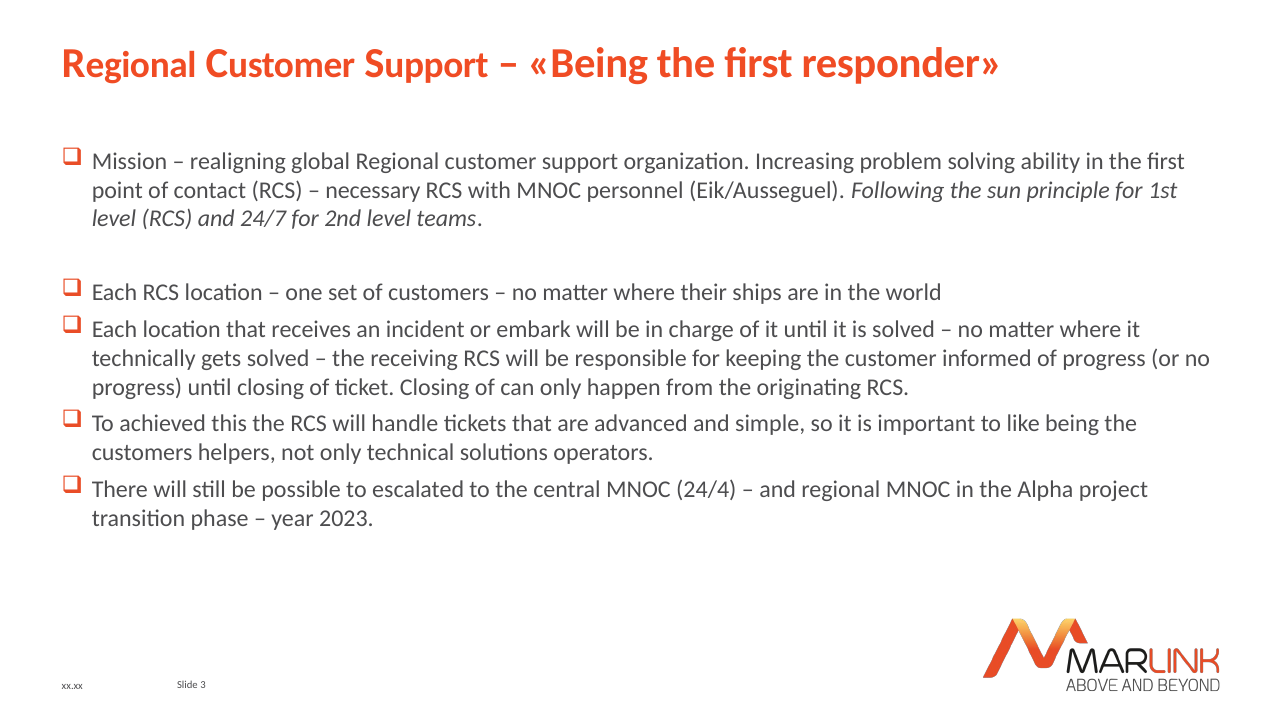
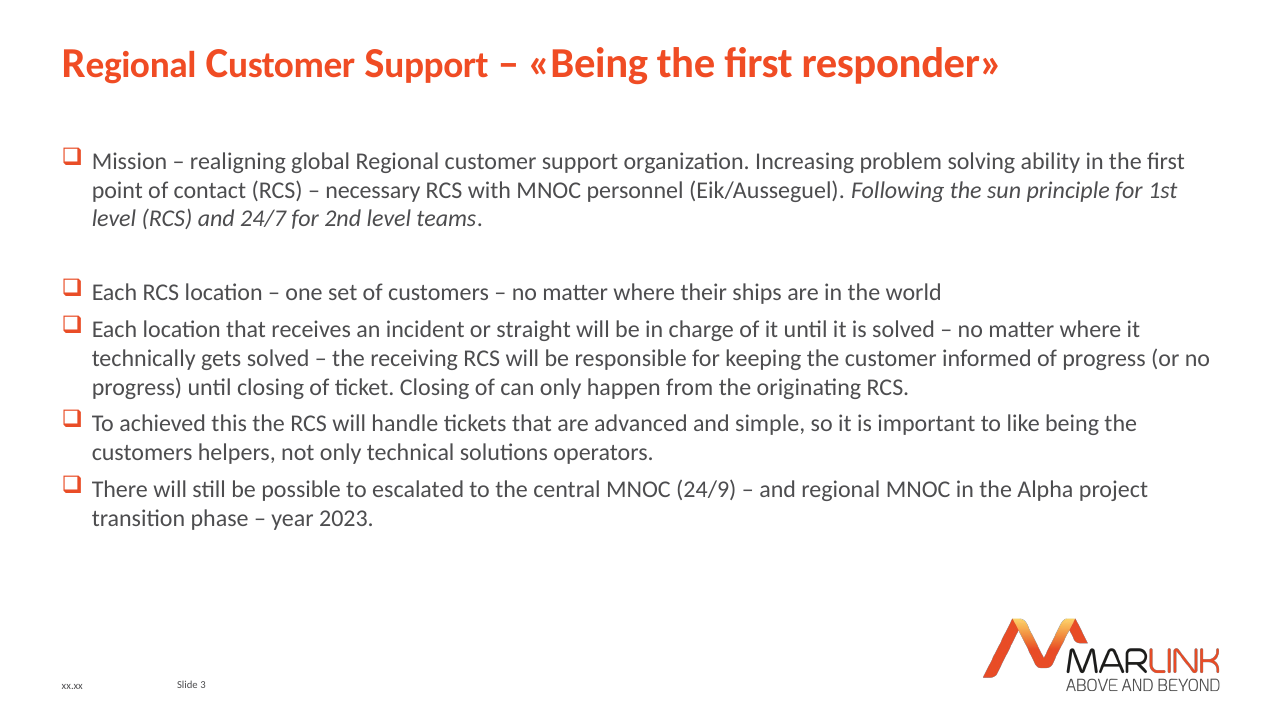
embark: embark -> straight
24/4: 24/4 -> 24/9
